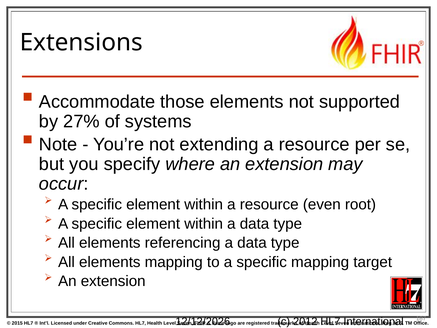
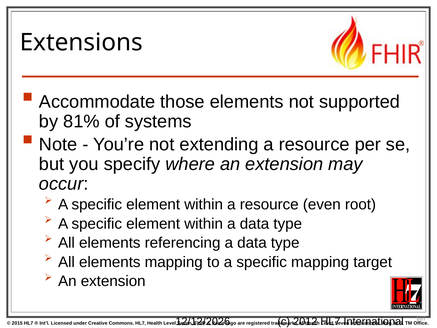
27%: 27% -> 81%
